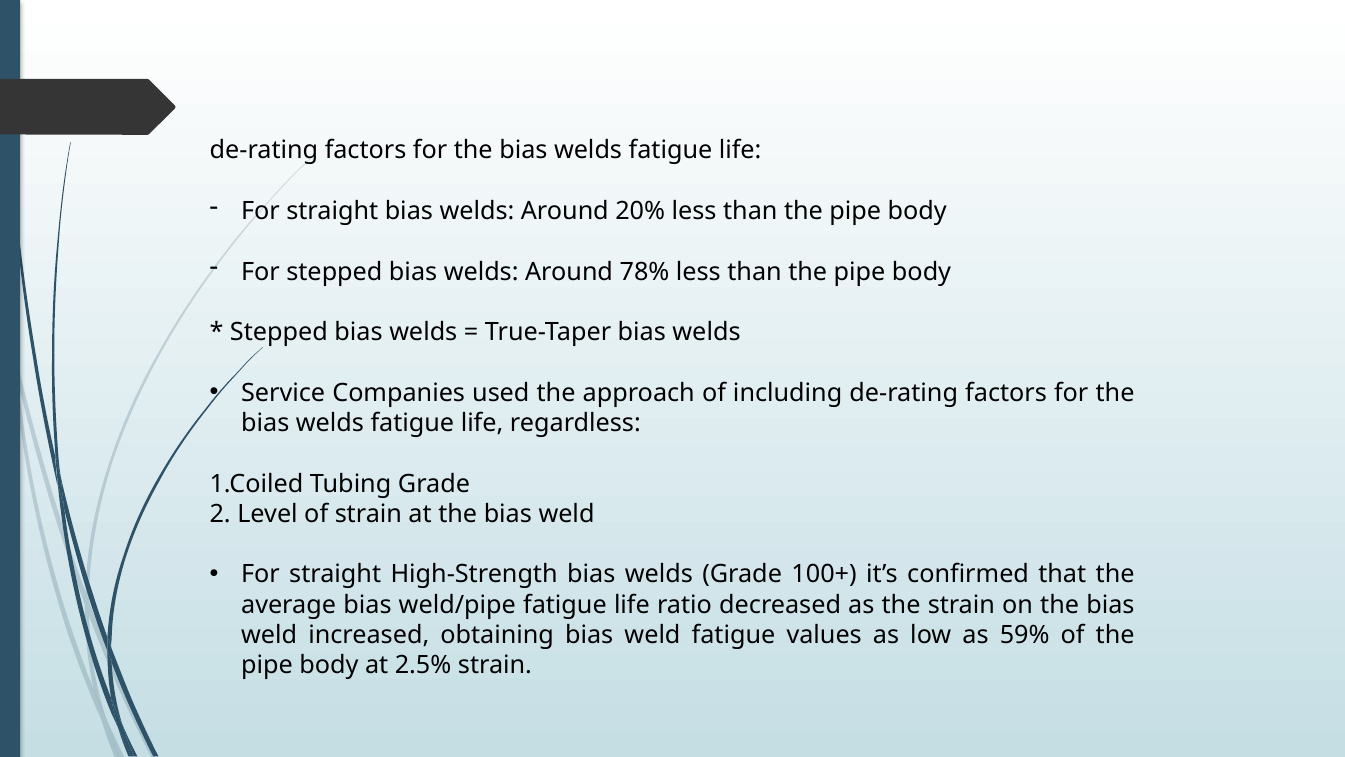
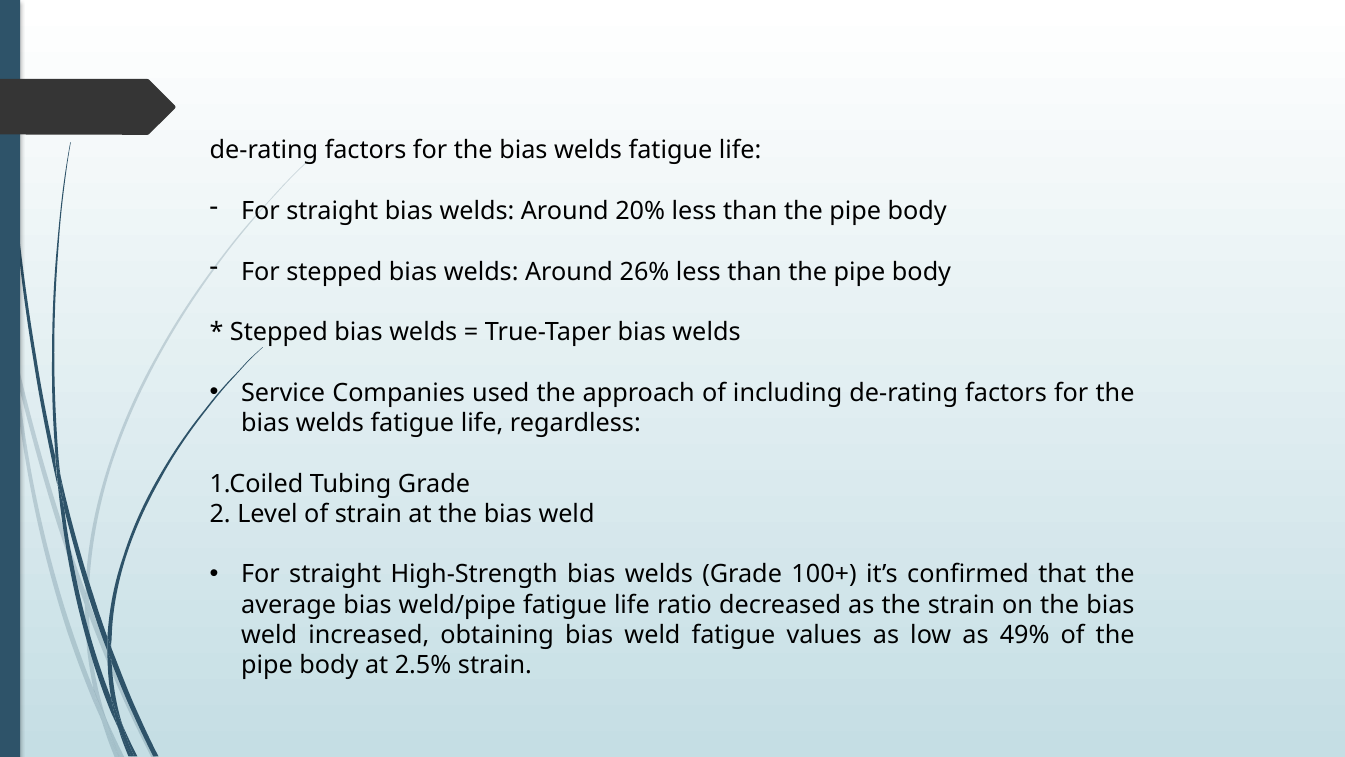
78%: 78% -> 26%
59%: 59% -> 49%
